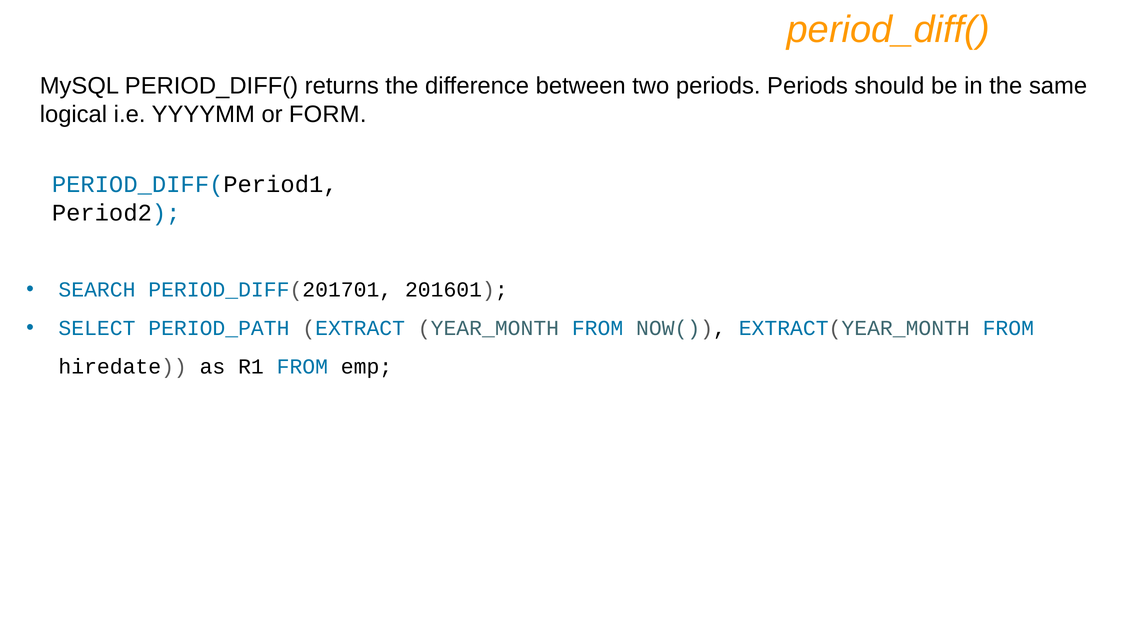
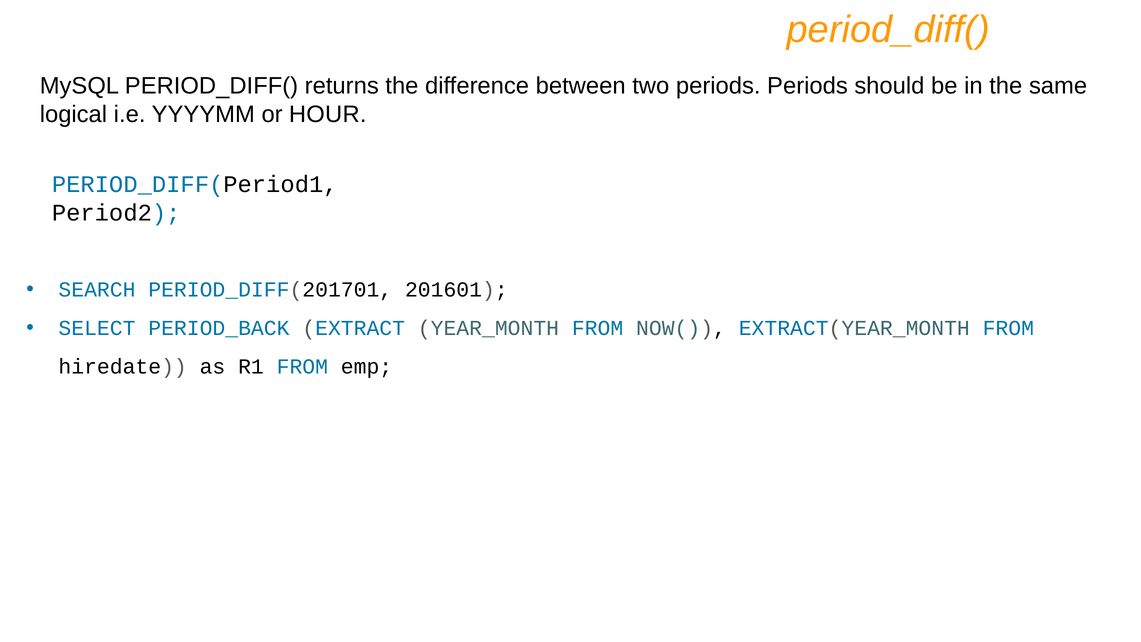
FORM: FORM -> HOUR
PERIOD_PATH: PERIOD_PATH -> PERIOD_BACK
